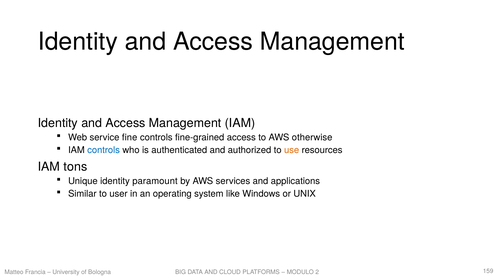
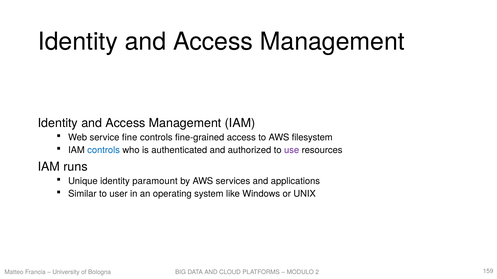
otherwise: otherwise -> filesystem
use colour: orange -> purple
tons: tons -> runs
